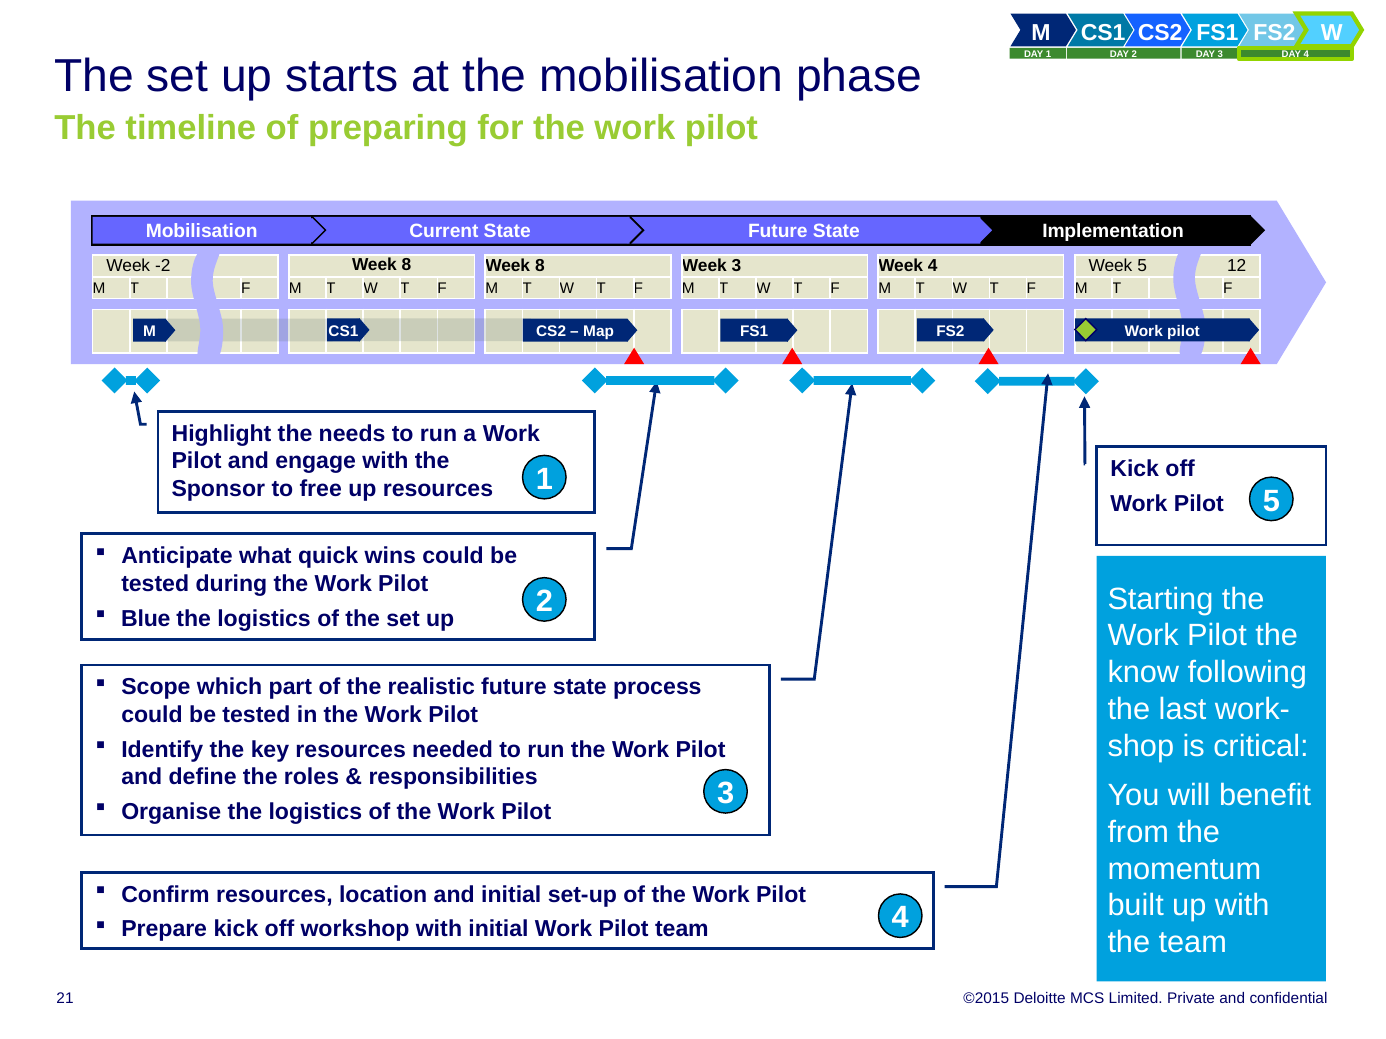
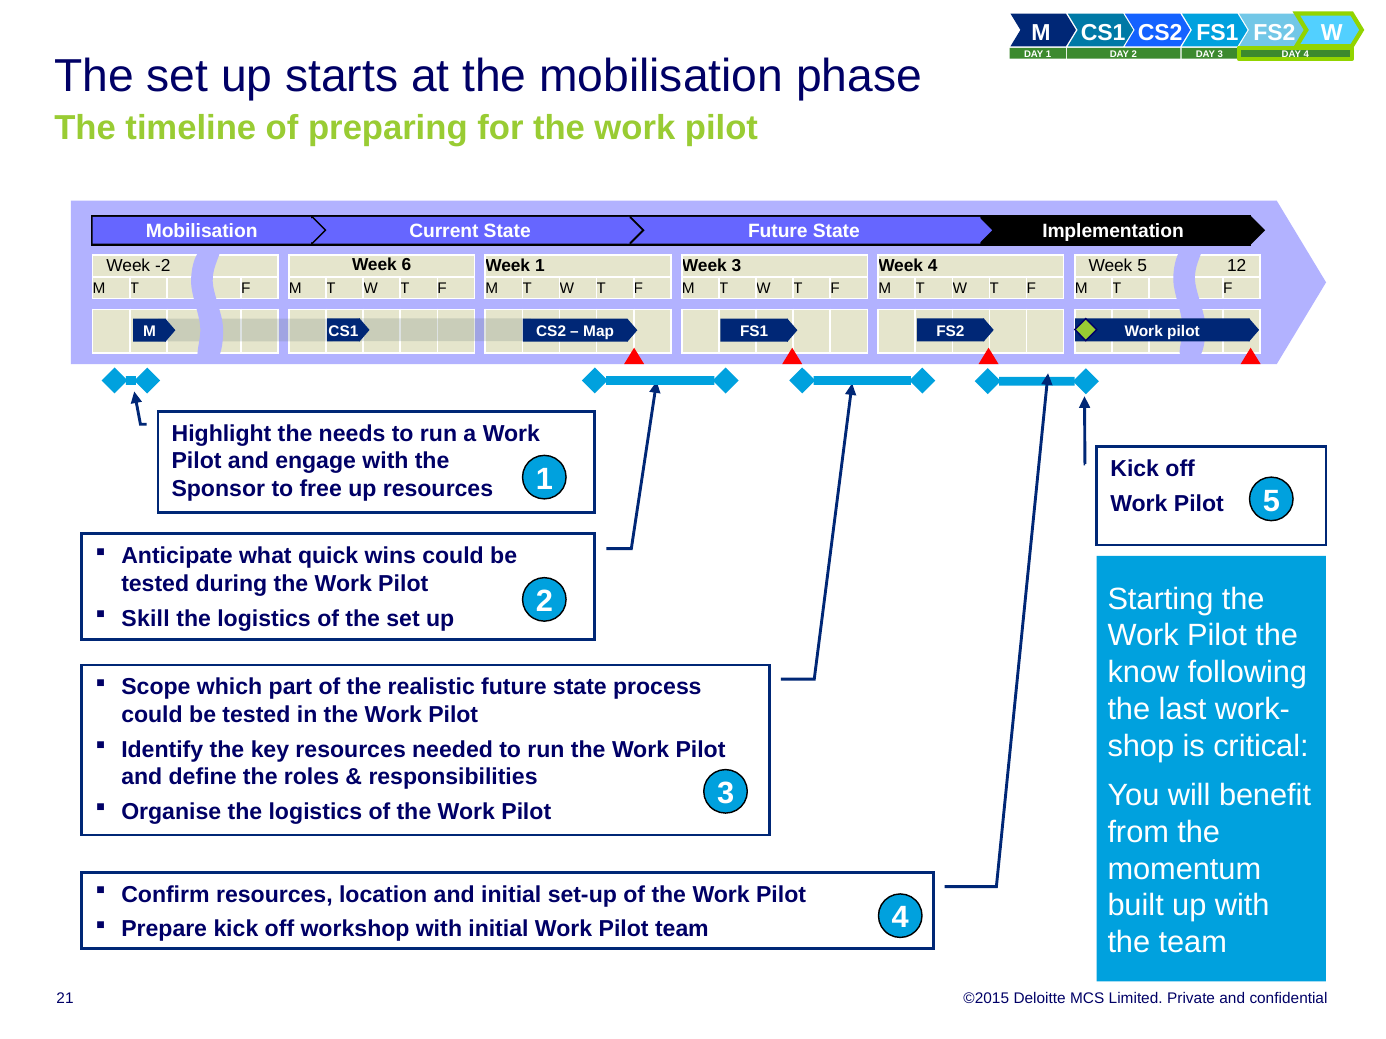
8 at (407, 265): 8 -> 6
8 at (540, 266): 8 -> 1
Blue: Blue -> Skill
